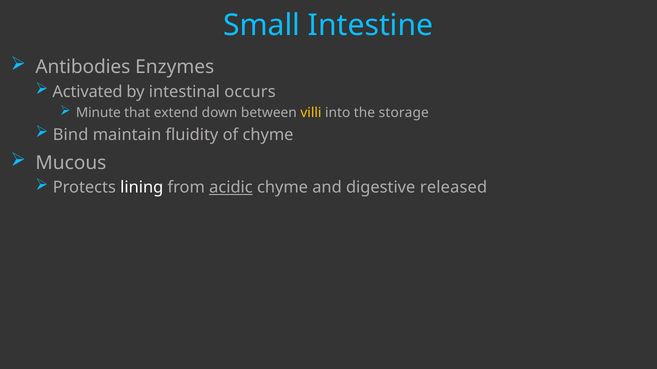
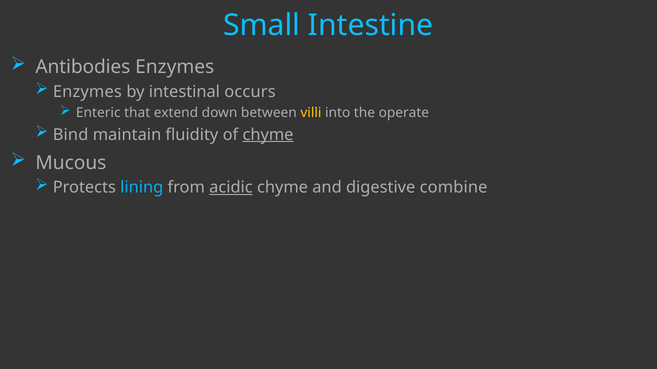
Activated at (88, 92): Activated -> Enzymes
Minute: Minute -> Enteric
storage: storage -> operate
chyme at (268, 135) underline: none -> present
lining colour: white -> light blue
released: released -> combine
